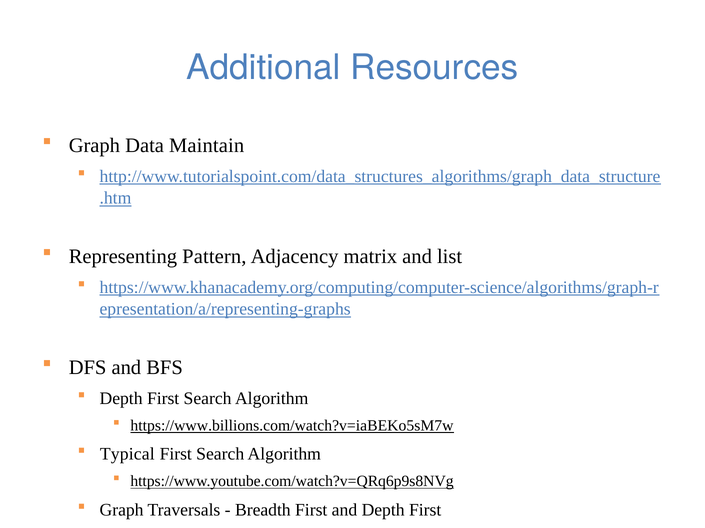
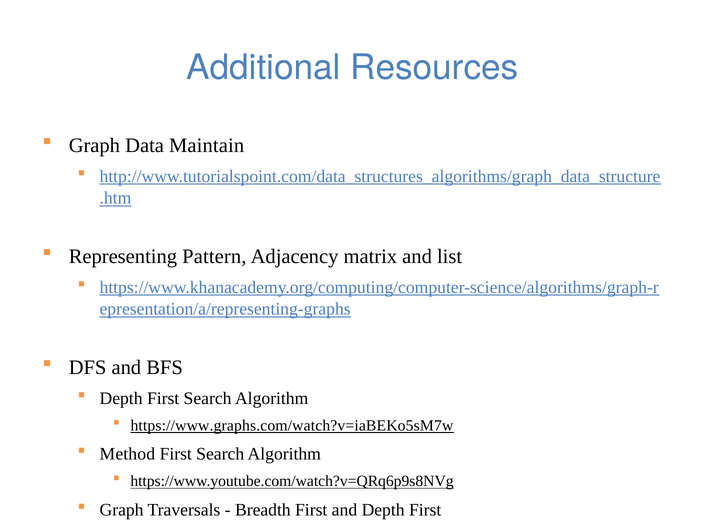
https://www.billions.com/watch?v=iaBEKo5sM7w: https://www.billions.com/watch?v=iaBEKo5sM7w -> https://www.graphs.com/watch?v=iaBEKo5sM7w
Typical: Typical -> Method
